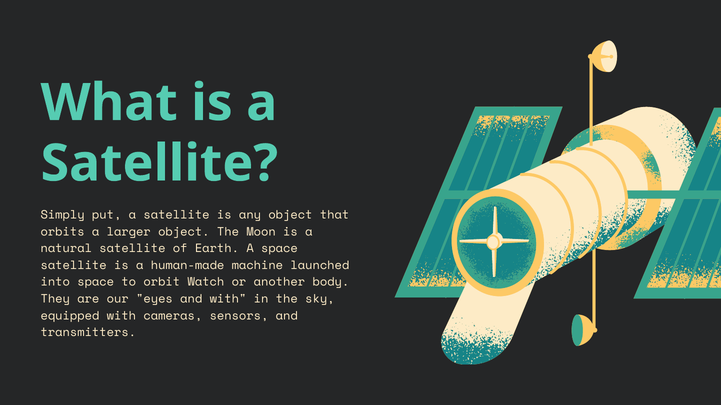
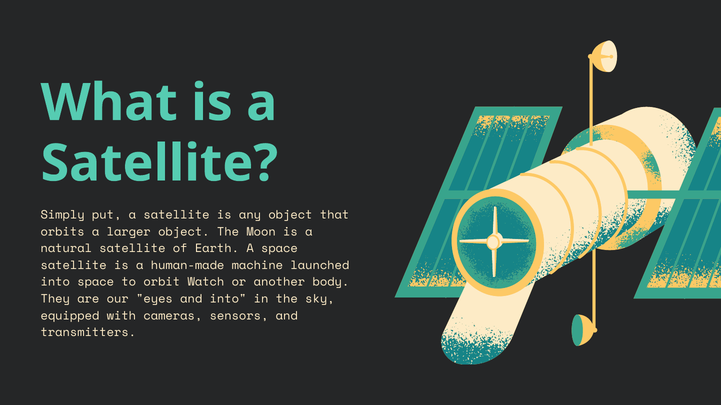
and with: with -> into
